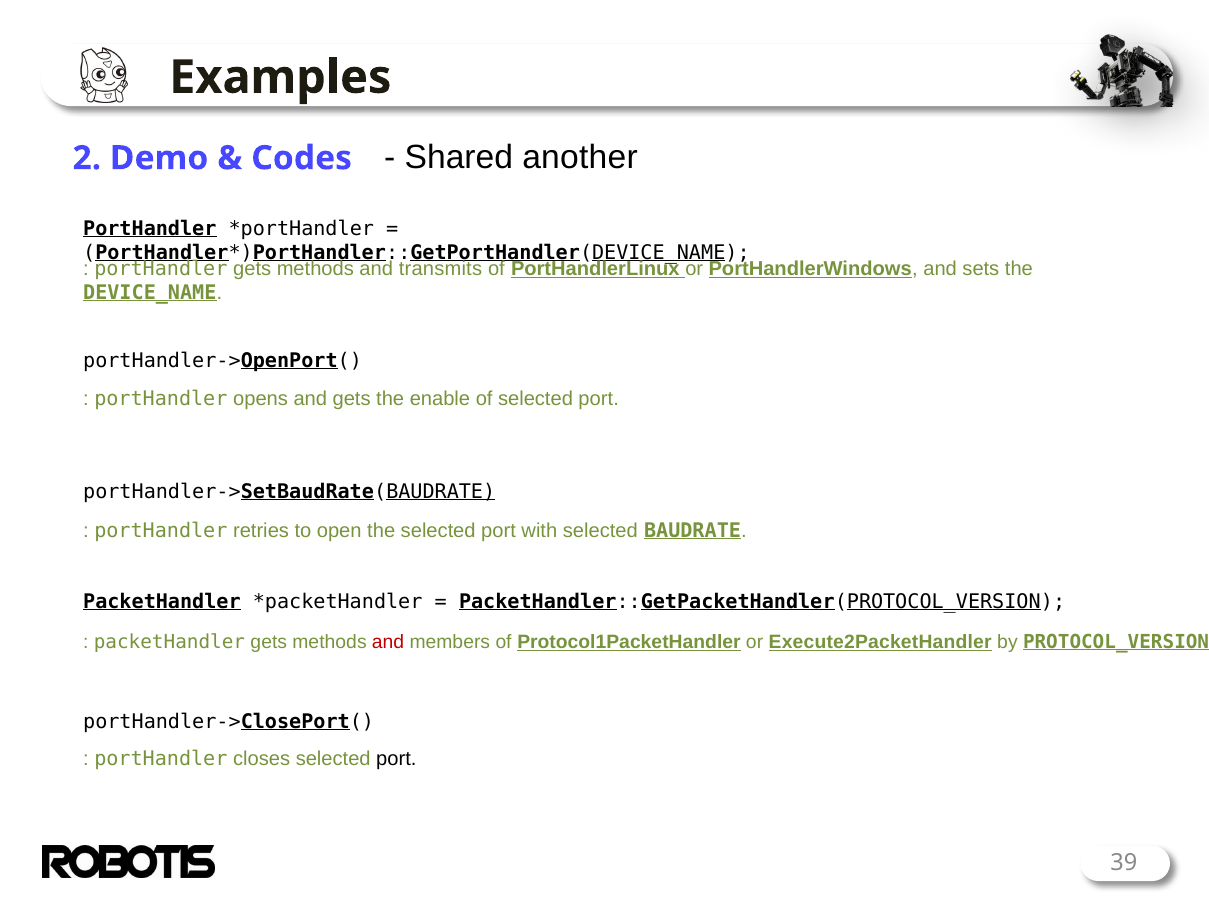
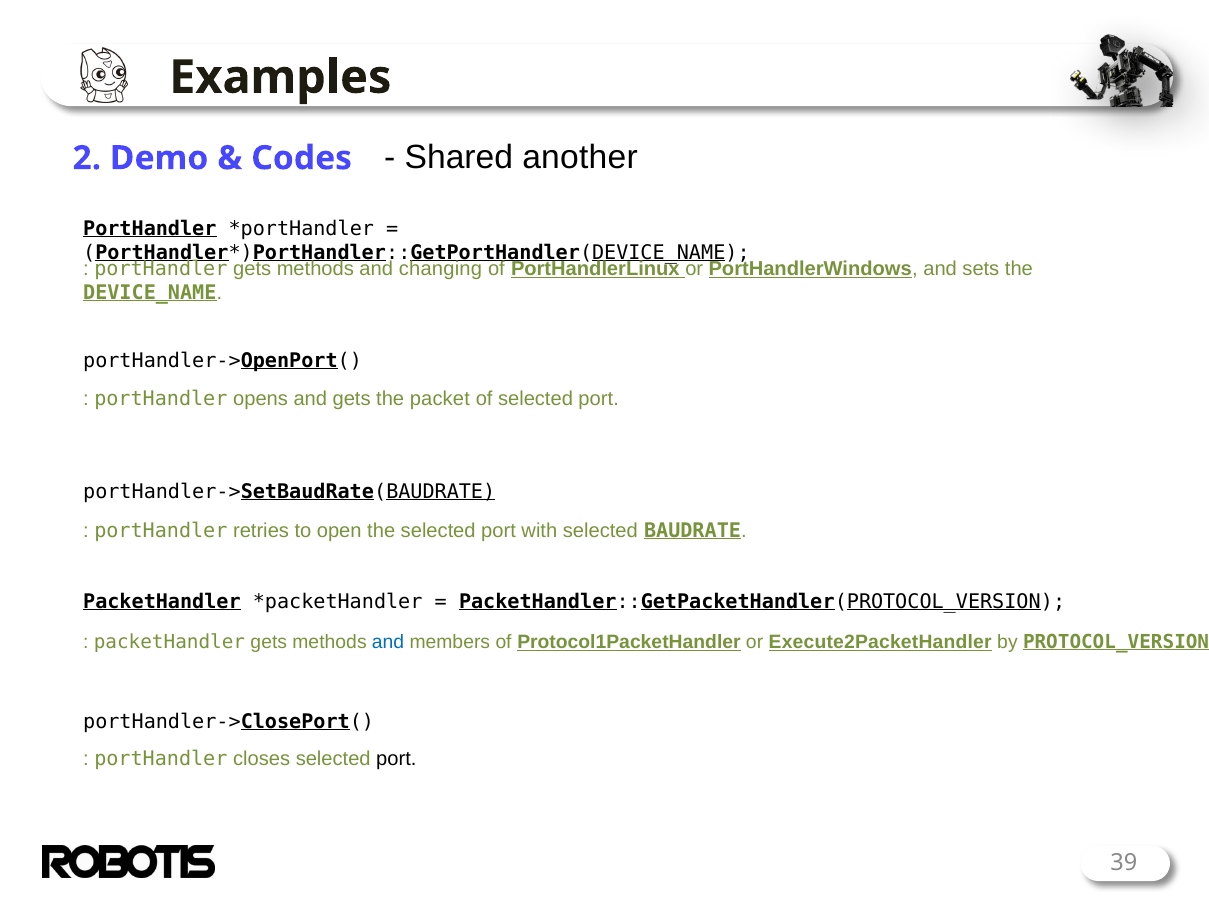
transmits: transmits -> changing
enable: enable -> packet
and at (388, 643) colour: red -> blue
